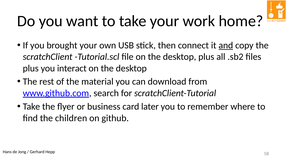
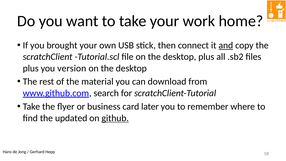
interact: interact -> version
children: children -> updated
github underline: none -> present
